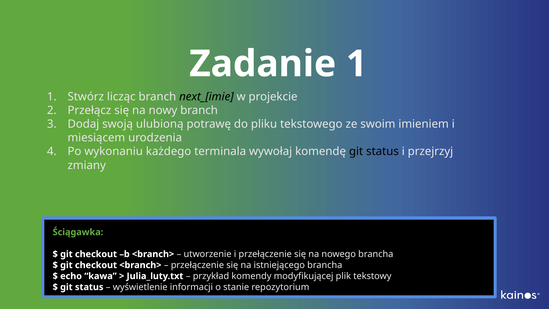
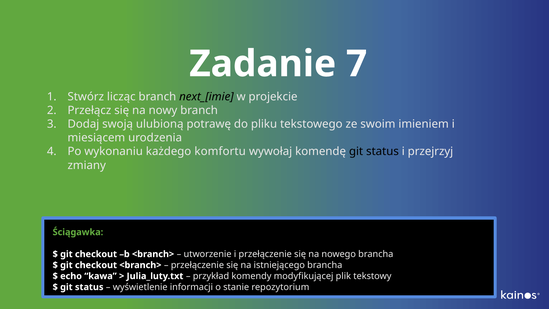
Zadanie 1: 1 -> 7
terminala: terminala -> komfortu
